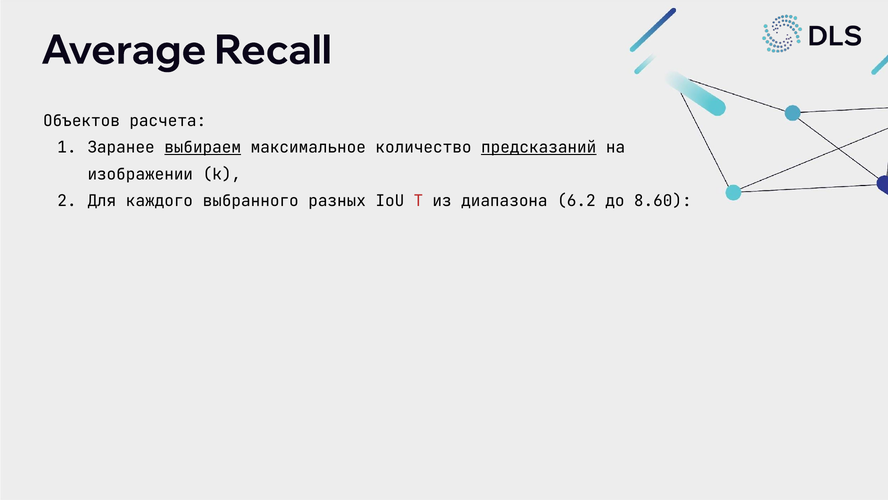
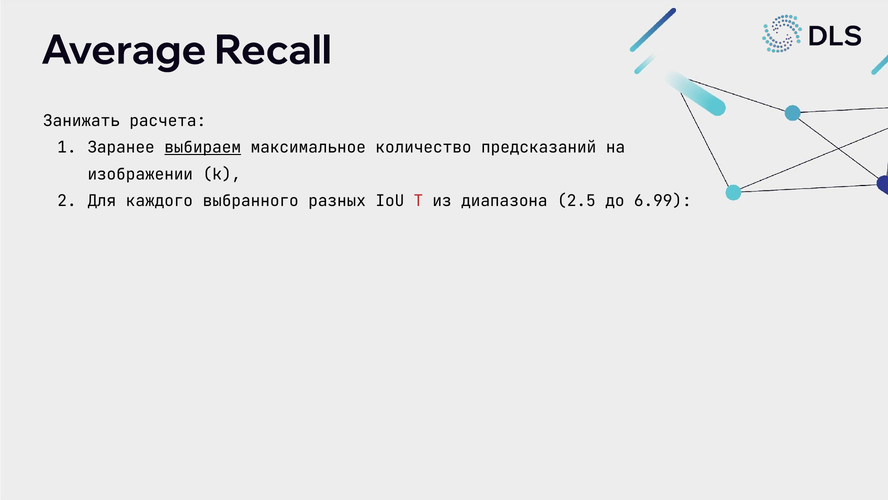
Объектов: Объектов -> Занижать
предсказаний underline: present -> none
6.2: 6.2 -> 2.5
8.60: 8.60 -> 6.99
